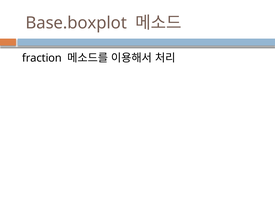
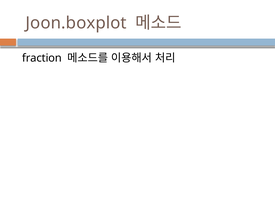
Base.boxplot: Base.boxplot -> Joon.boxplot
